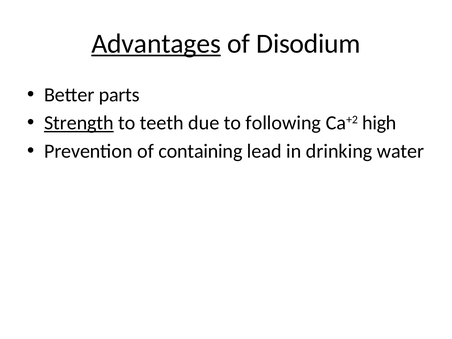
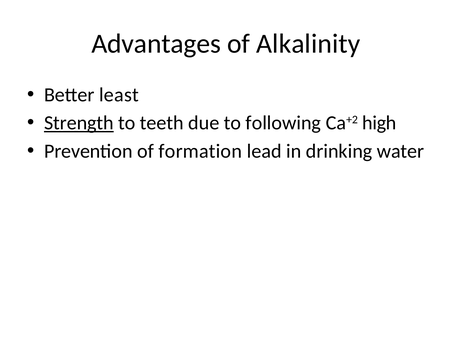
Advantages underline: present -> none
Disodium: Disodium -> Alkalinity
parts: parts -> least
containing: containing -> formation
